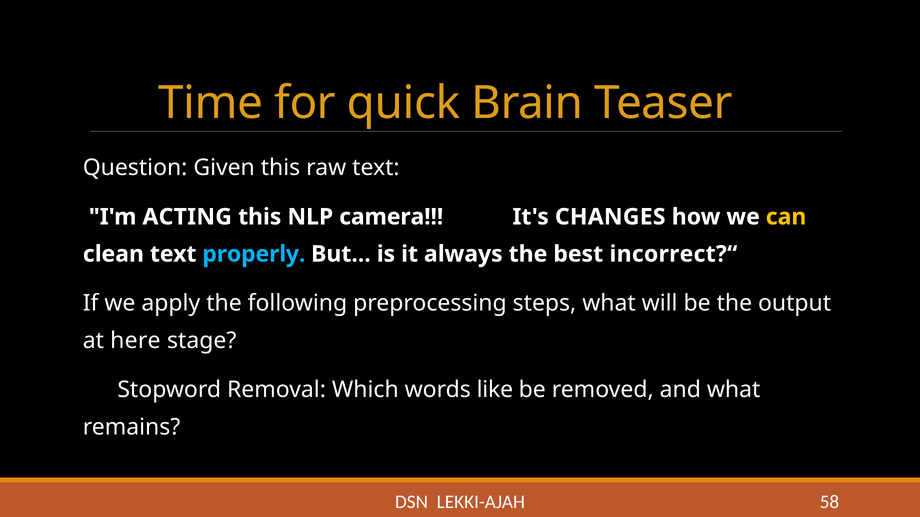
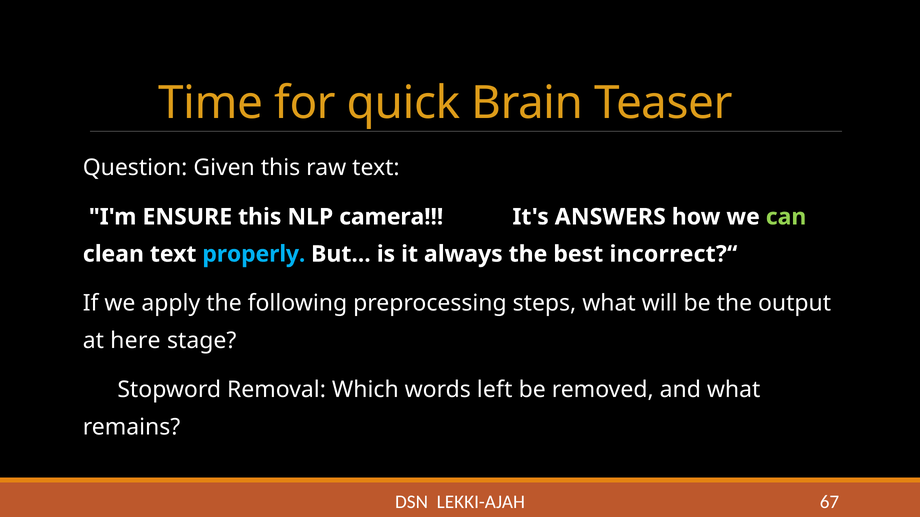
ACTING: ACTING -> ENSURE
CHANGES: CHANGES -> ANSWERS
can colour: yellow -> light green
like: like -> left
58: 58 -> 67
